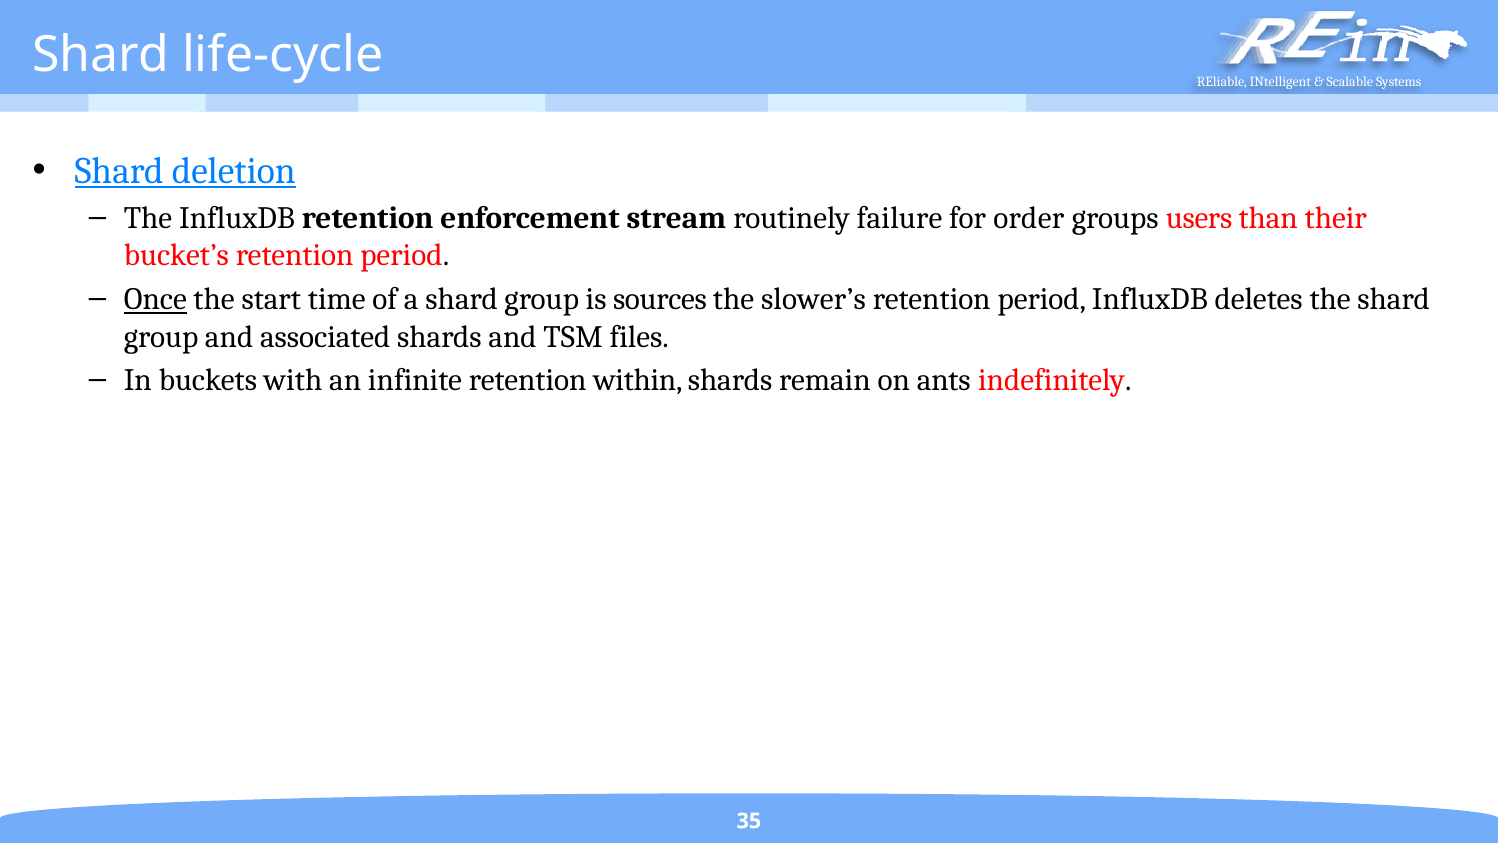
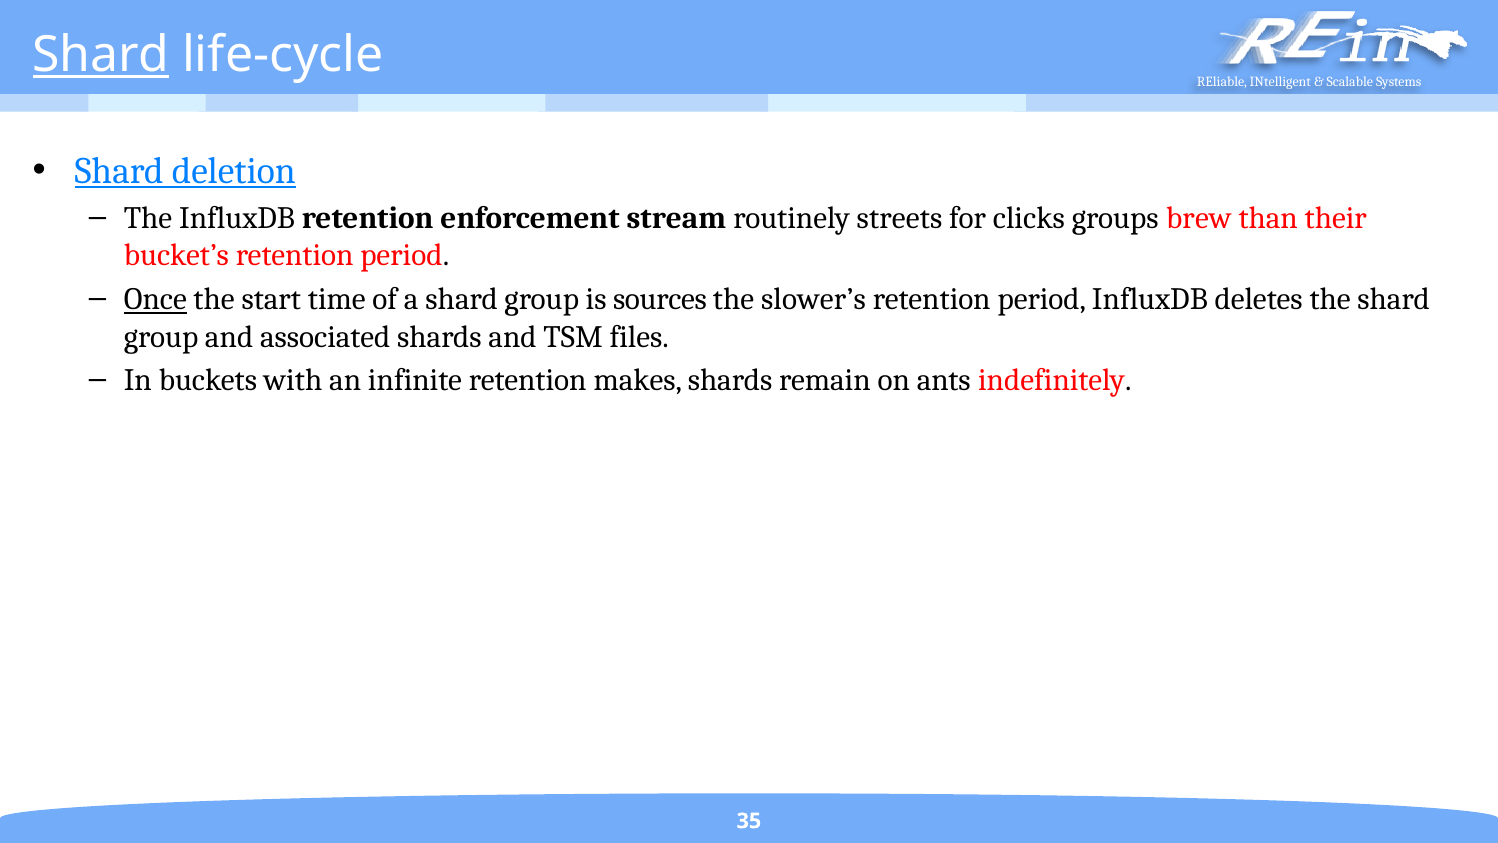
Shard at (101, 55) underline: none -> present
failure: failure -> streets
order: order -> clicks
users: users -> brew
within: within -> makes
